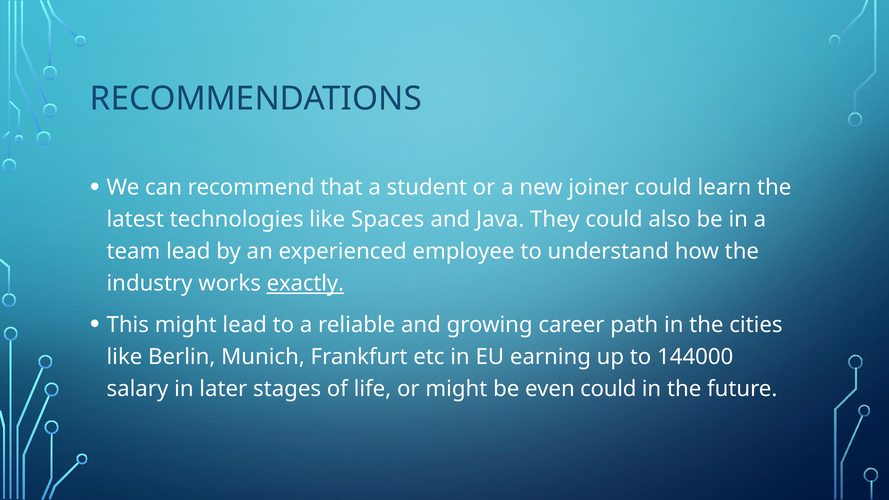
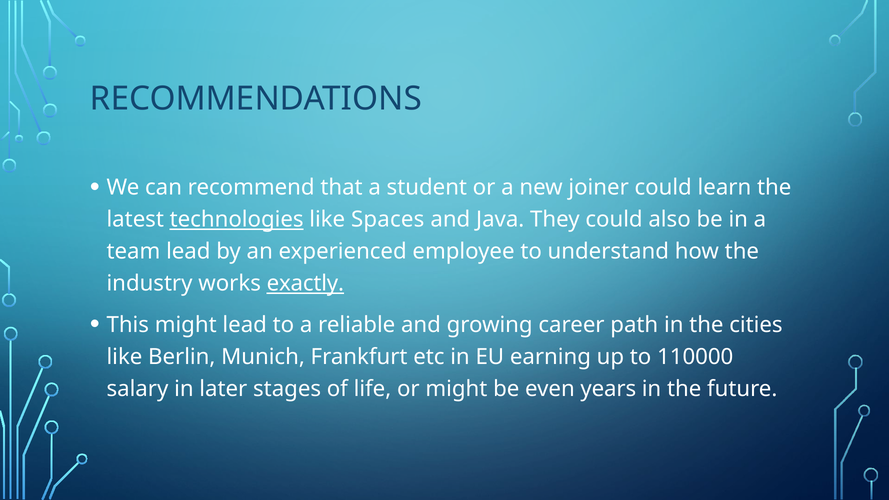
technologies underline: none -> present
144000: 144000 -> 110000
even could: could -> years
